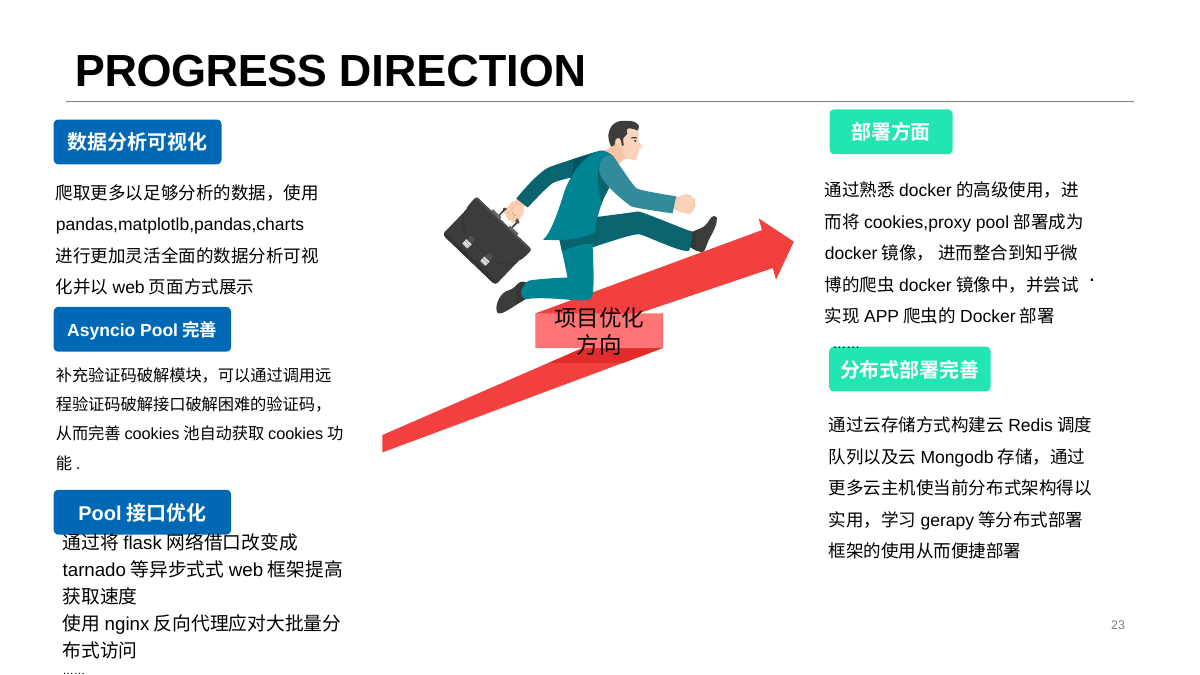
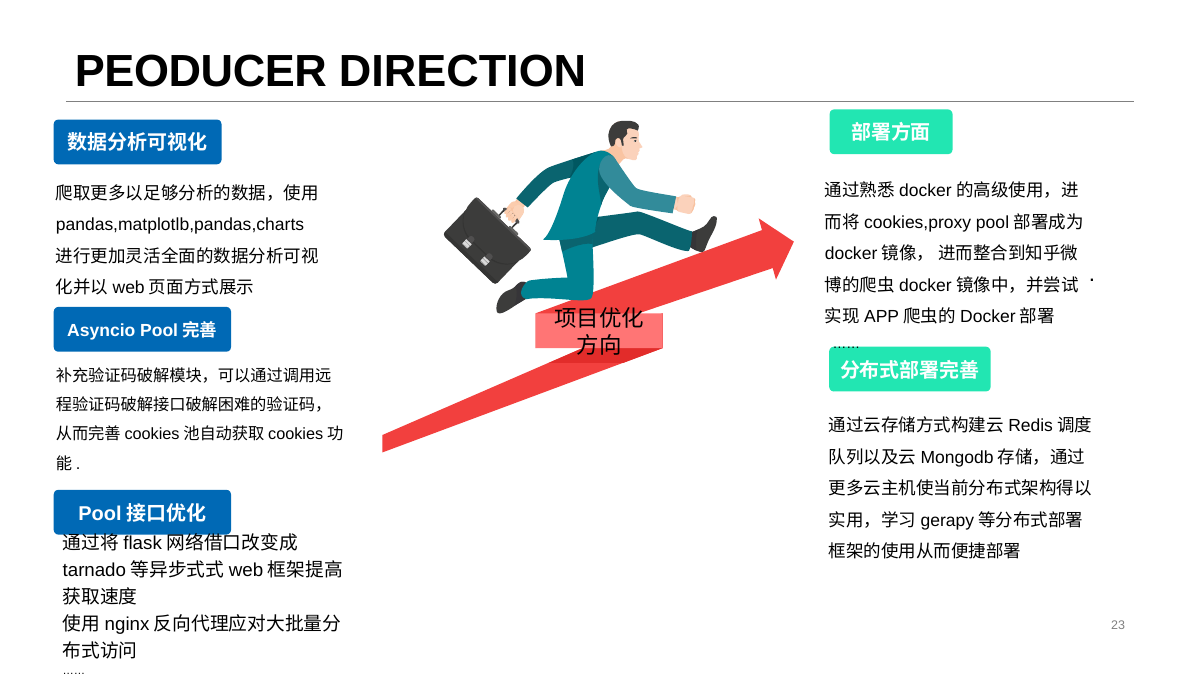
PROGRESS: PROGRESS -> PEODUCER
